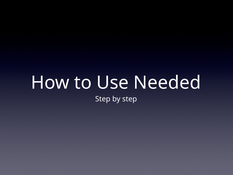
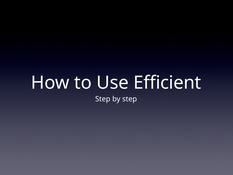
Needed: Needed -> Efficient
